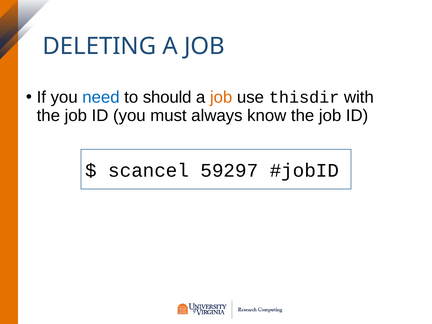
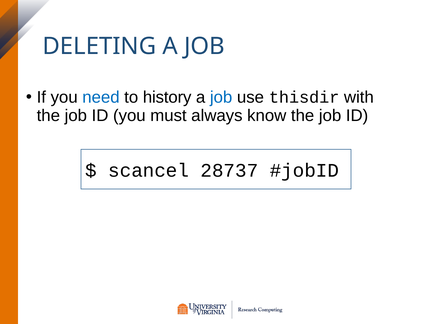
should: should -> history
job at (221, 97) colour: orange -> blue
59297: 59297 -> 28737
